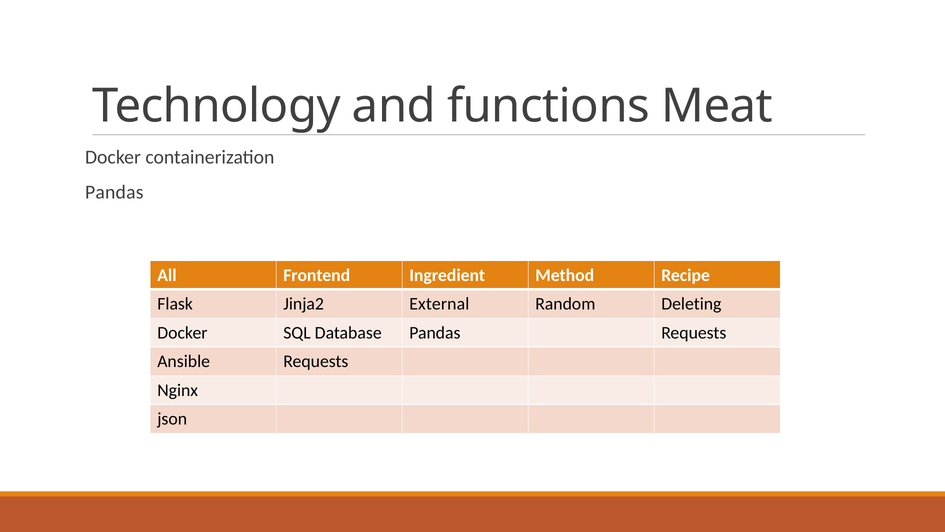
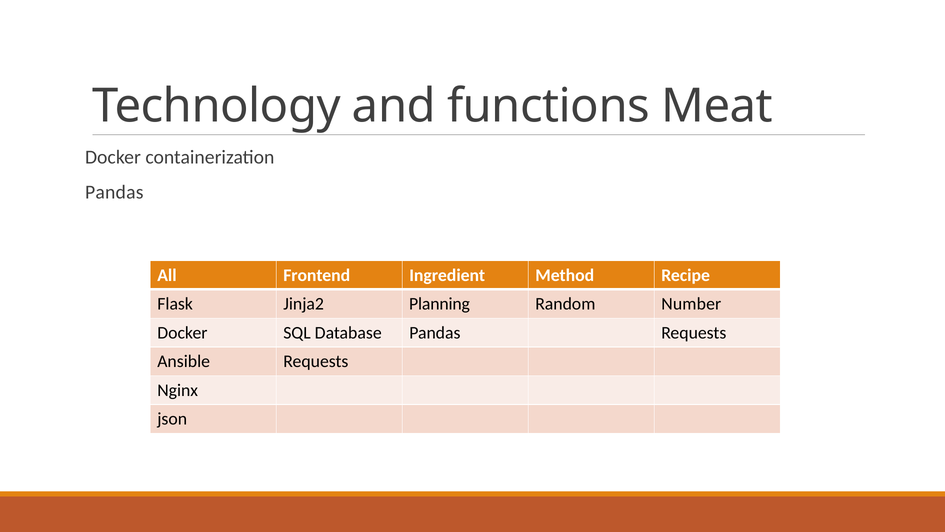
External: External -> Planning
Deleting: Deleting -> Number
